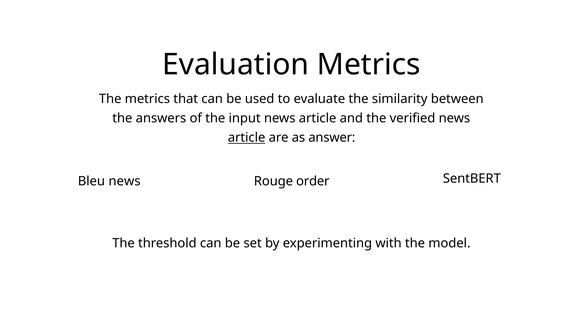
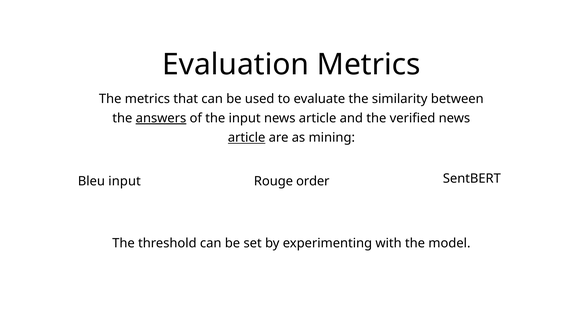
answers underline: none -> present
answer: answer -> mining
Bleu news: news -> input
